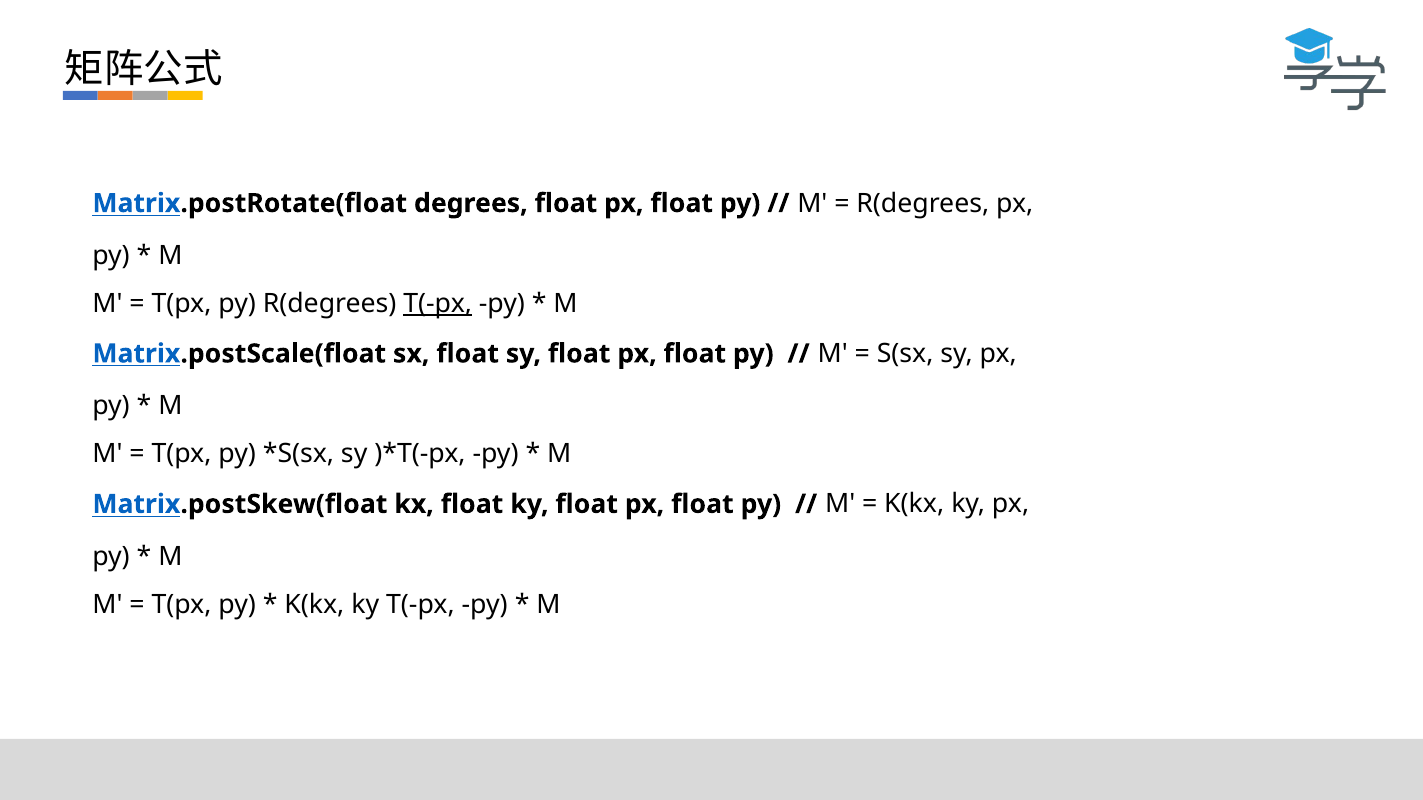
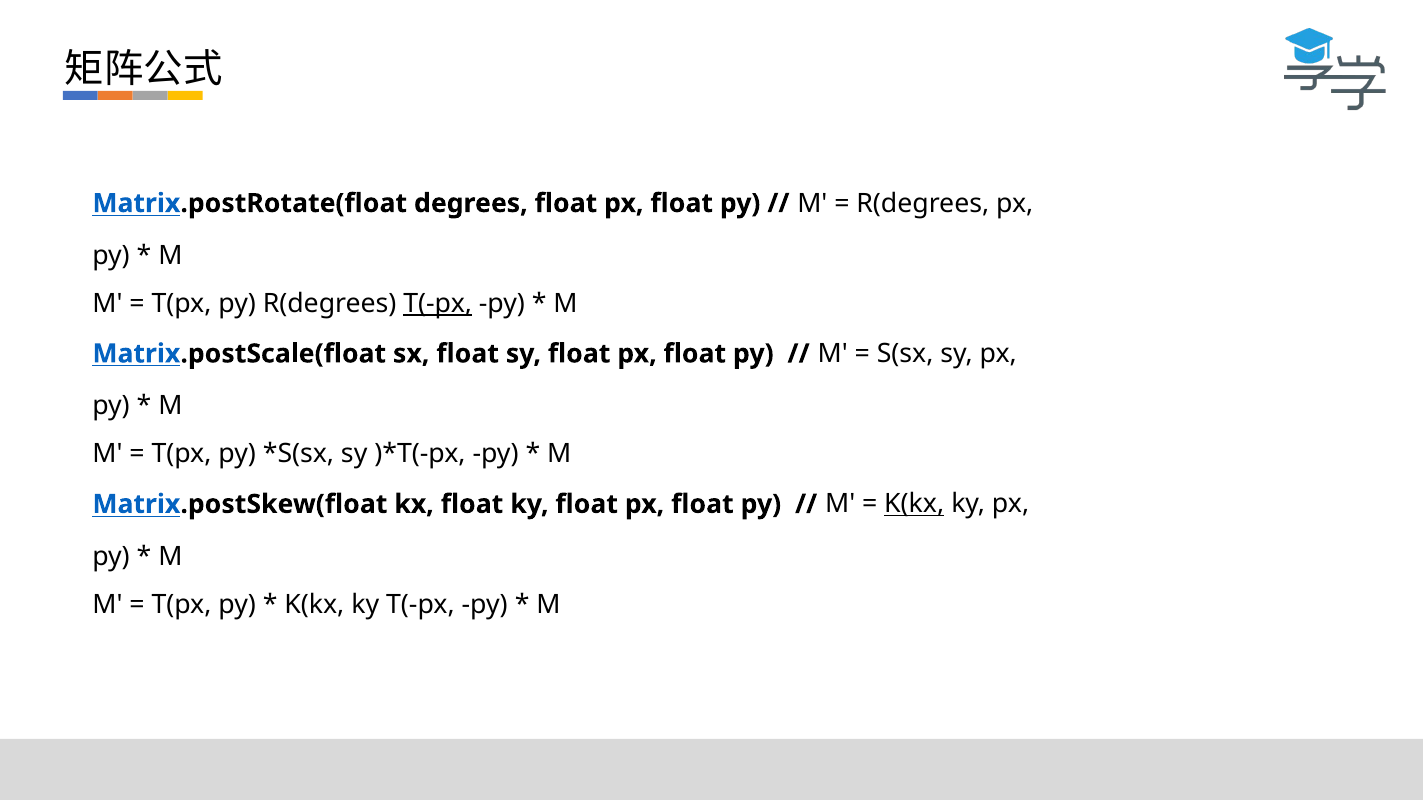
K(kx at (914, 504) underline: none -> present
